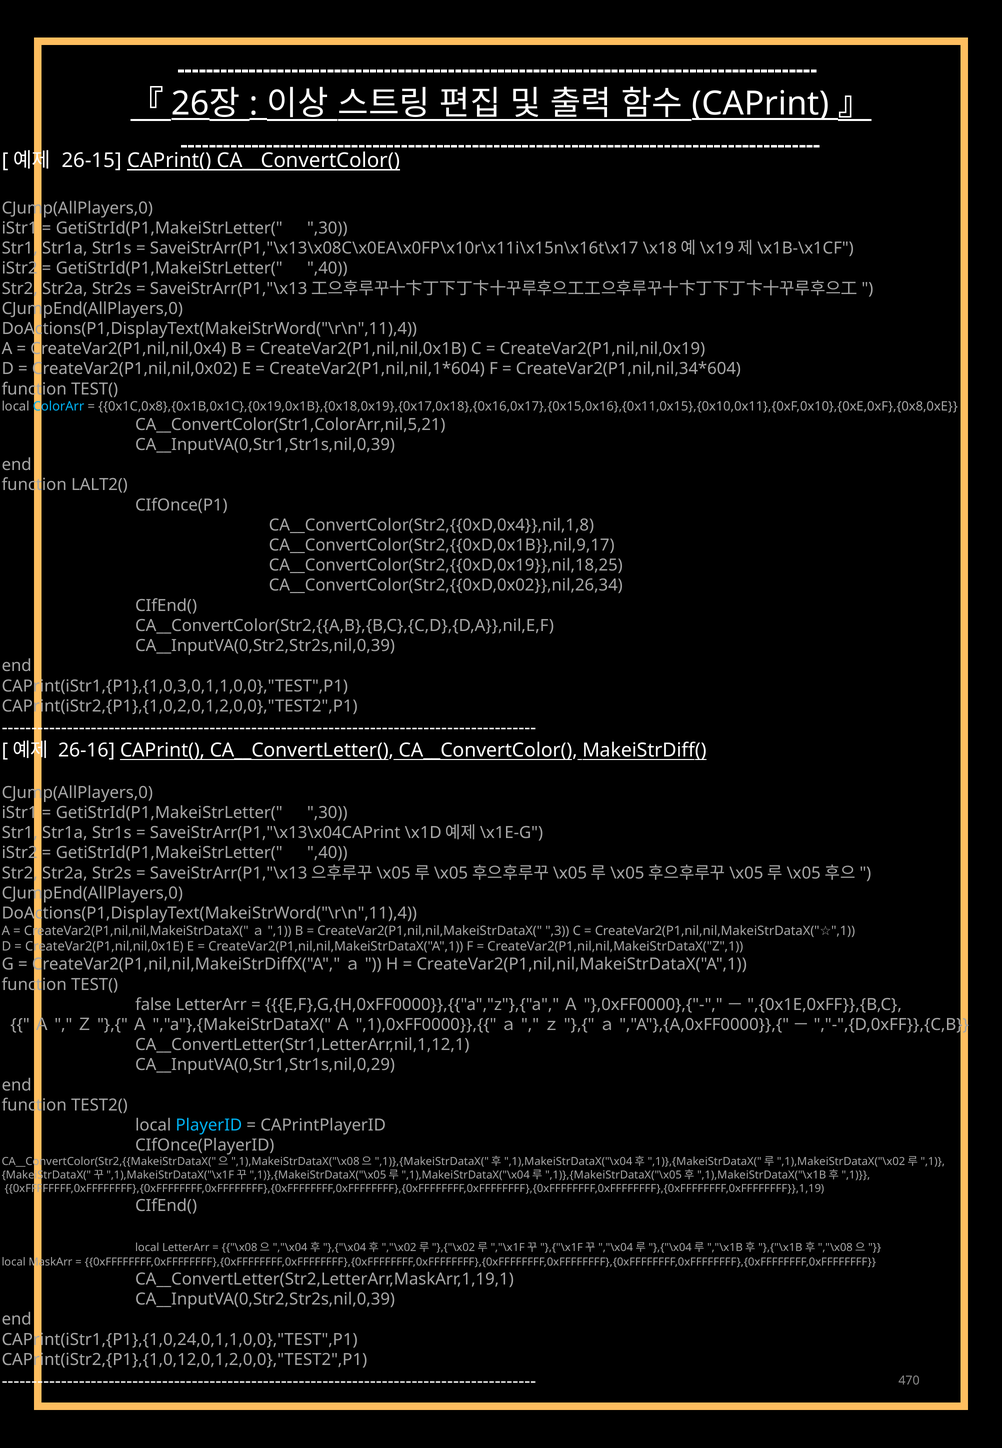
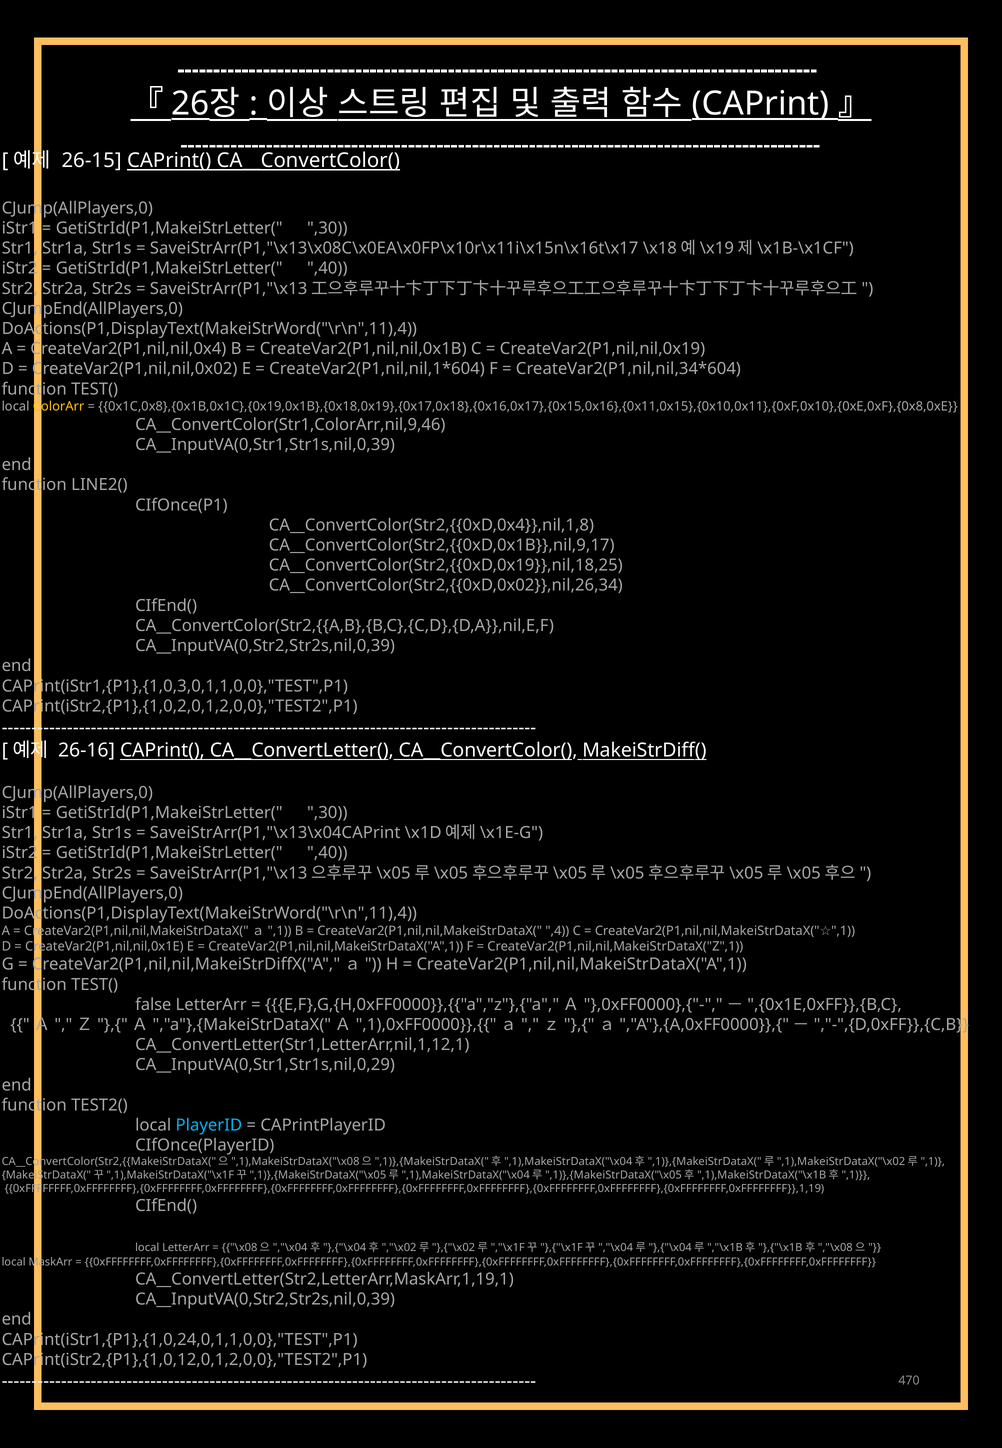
ColorArr colour: light blue -> yellow
CA__ConvertColor(Str1,ColorArr,nil,5,21: CA__ConvertColor(Str1,ColorArr,nil,5,21 -> CA__ConvertColor(Str1,ColorArr,nil,9,46
LALT2(: LALT2( -> LINE2(
,3: ,3 -> ,4
